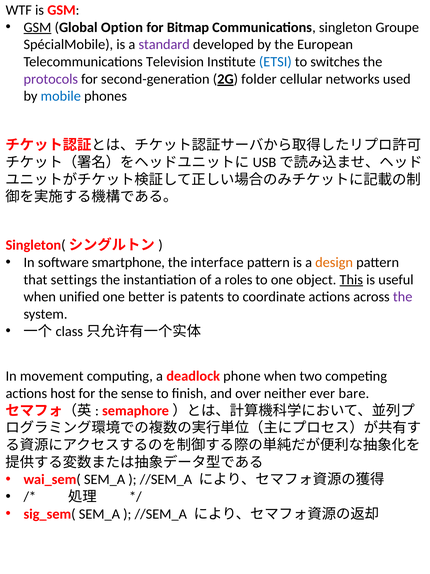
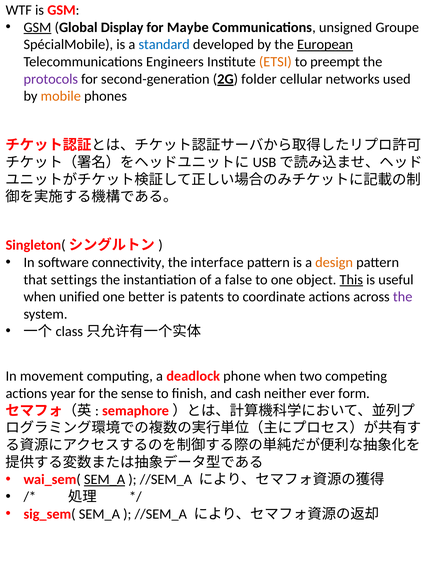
Option: Option -> Display
Bitmap: Bitmap -> Maybe
singleton: singleton -> unsigned
standard colour: purple -> blue
European underline: none -> present
Television: Television -> Engineers
ETSI colour: blue -> orange
switches: switches -> preempt
mobile colour: blue -> orange
smartphone: smartphone -> connectivity
roles: roles -> false
host: host -> year
over: over -> cash
bare: bare -> form
SEM_A at (105, 479) underline: none -> present
